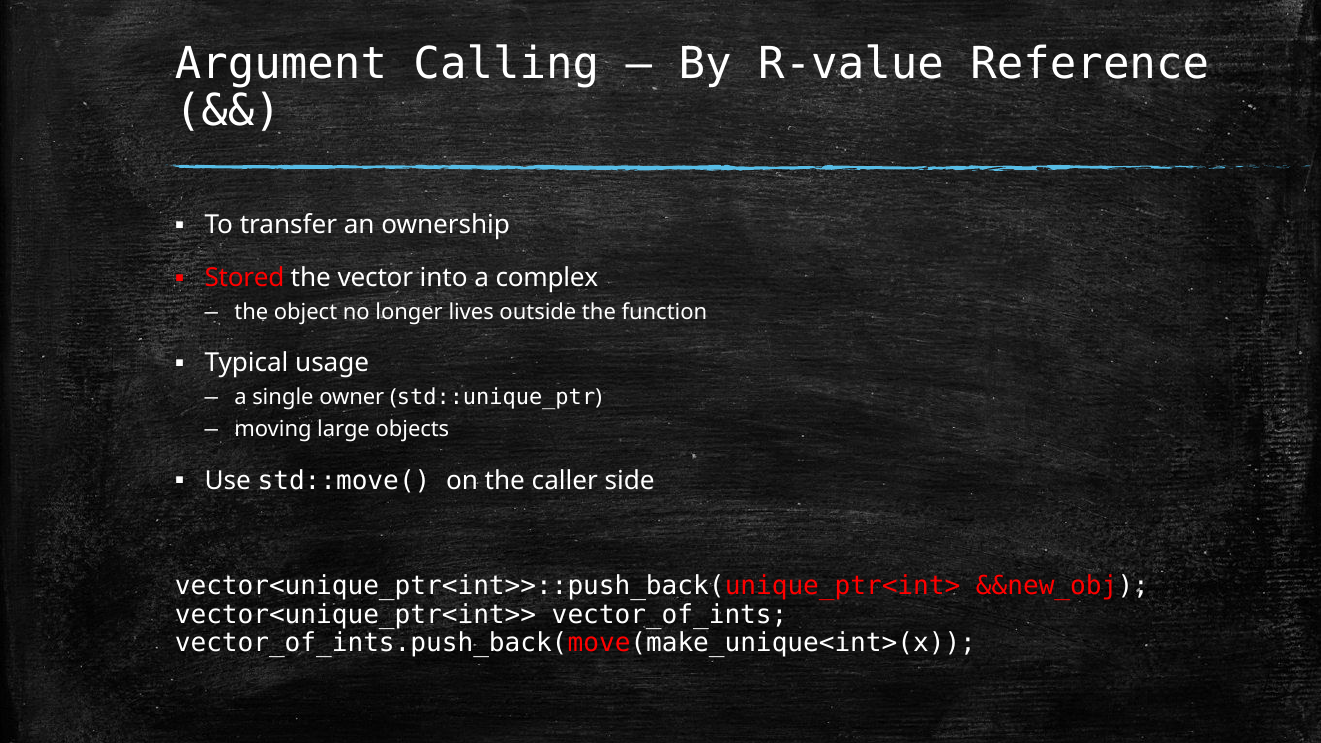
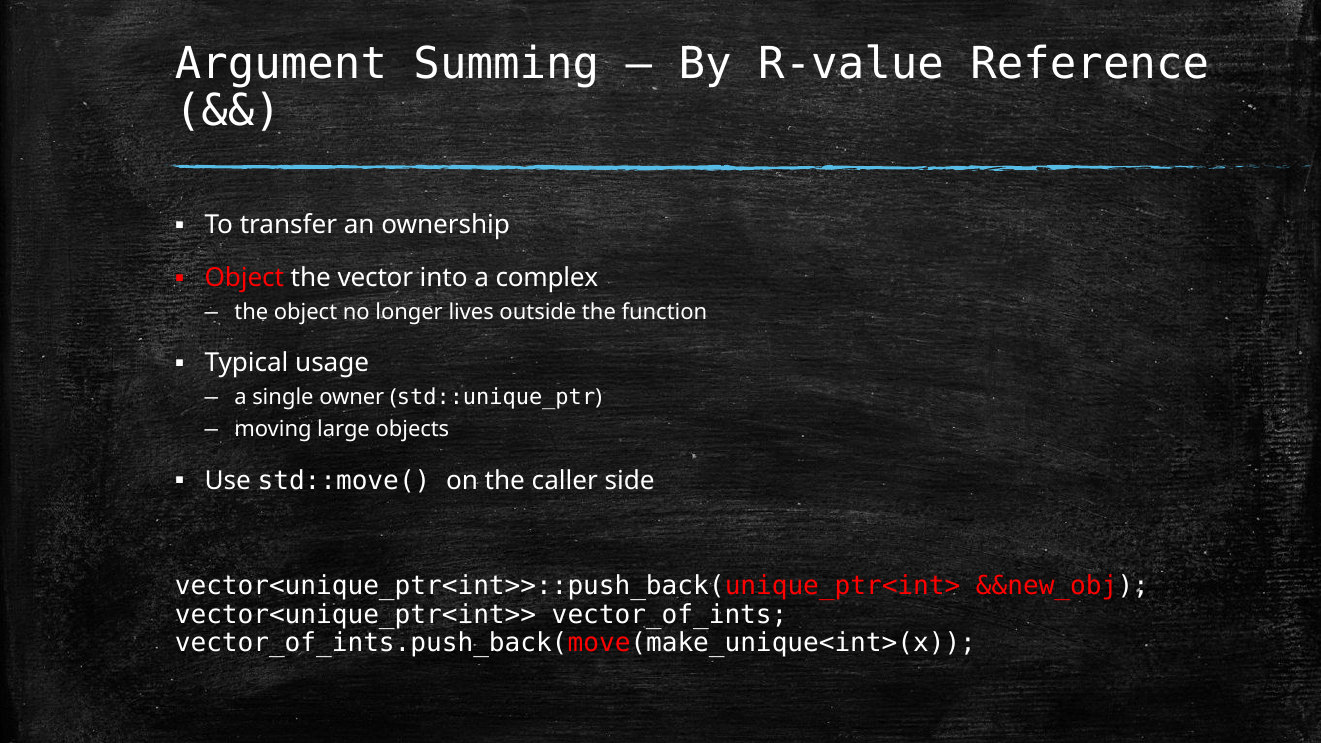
Calling: Calling -> Summing
Stored at (244, 278): Stored -> Object
